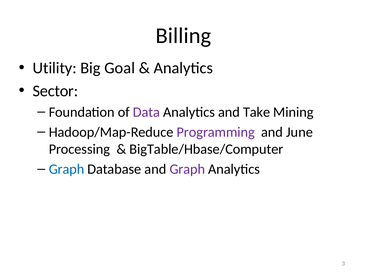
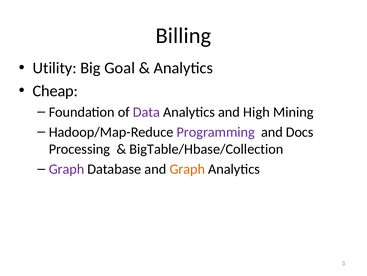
Sector: Sector -> Cheap
Take: Take -> High
June: June -> Docs
BigTable/Hbase/Computer: BigTable/Hbase/Computer -> BigTable/Hbase/Collection
Graph at (67, 169) colour: blue -> purple
Graph at (187, 169) colour: purple -> orange
